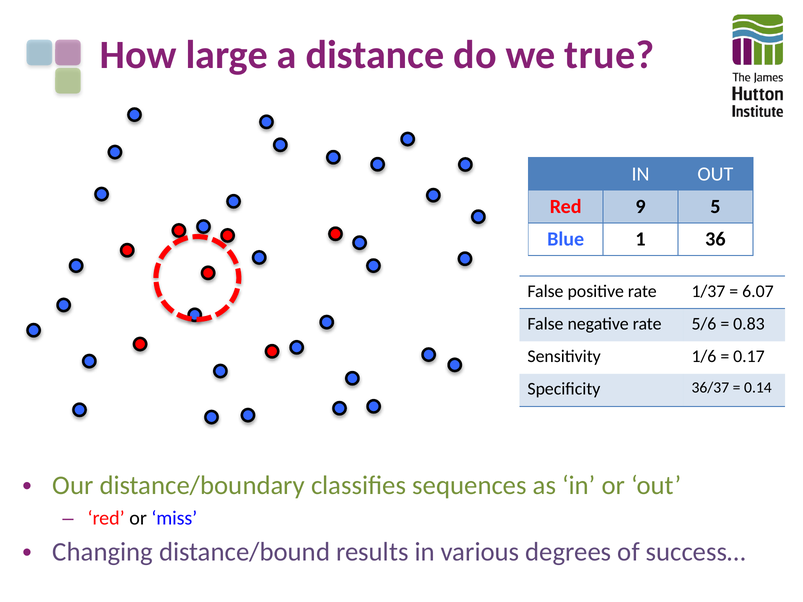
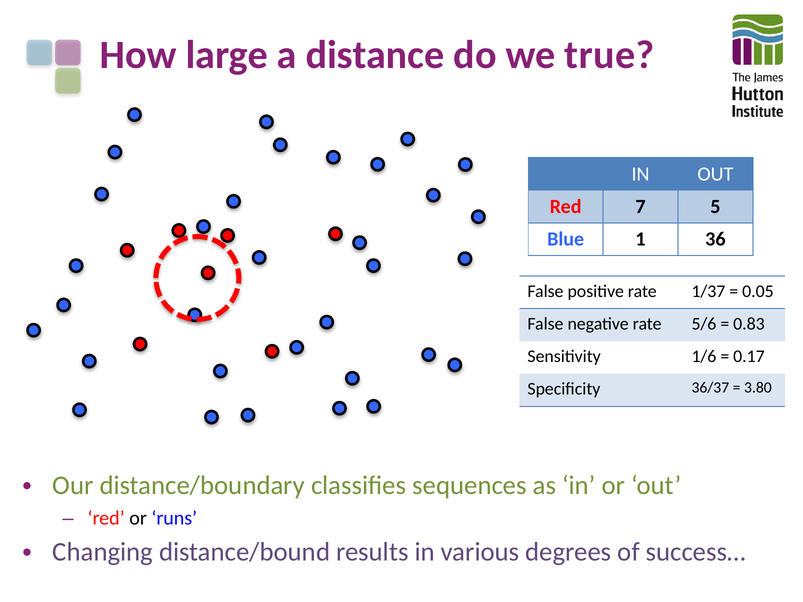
9: 9 -> 7
6.07: 6.07 -> 0.05
0.14: 0.14 -> 3.80
miss: miss -> runs
